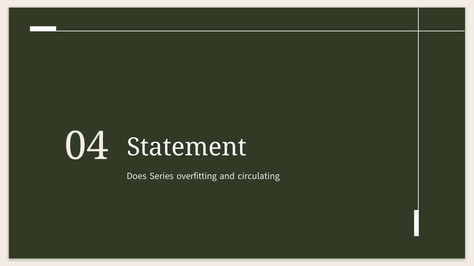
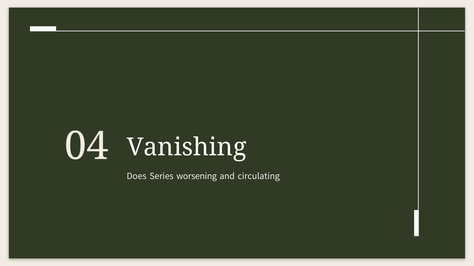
Statement: Statement -> Vanishing
overfitting: overfitting -> worsening
